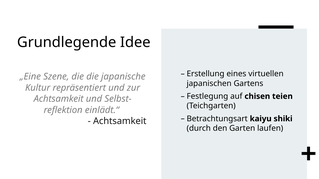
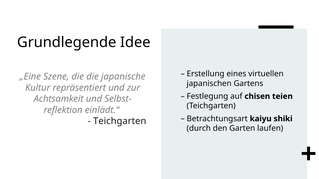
Achtsamkeit at (120, 121): Achtsamkeit -> Teichgarten
